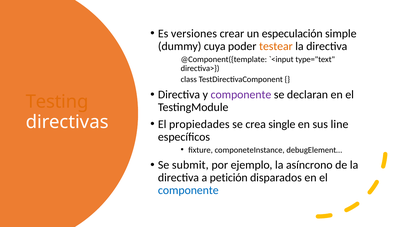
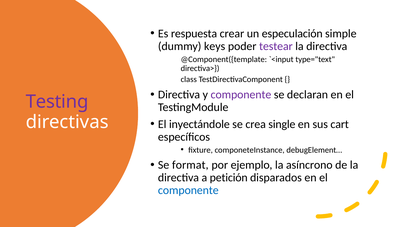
versiones: versiones -> respuesta
cuya: cuya -> keys
testear colour: orange -> purple
Testing colour: orange -> purple
propiedades: propiedades -> inyectándole
line: line -> cart
submit: submit -> format
